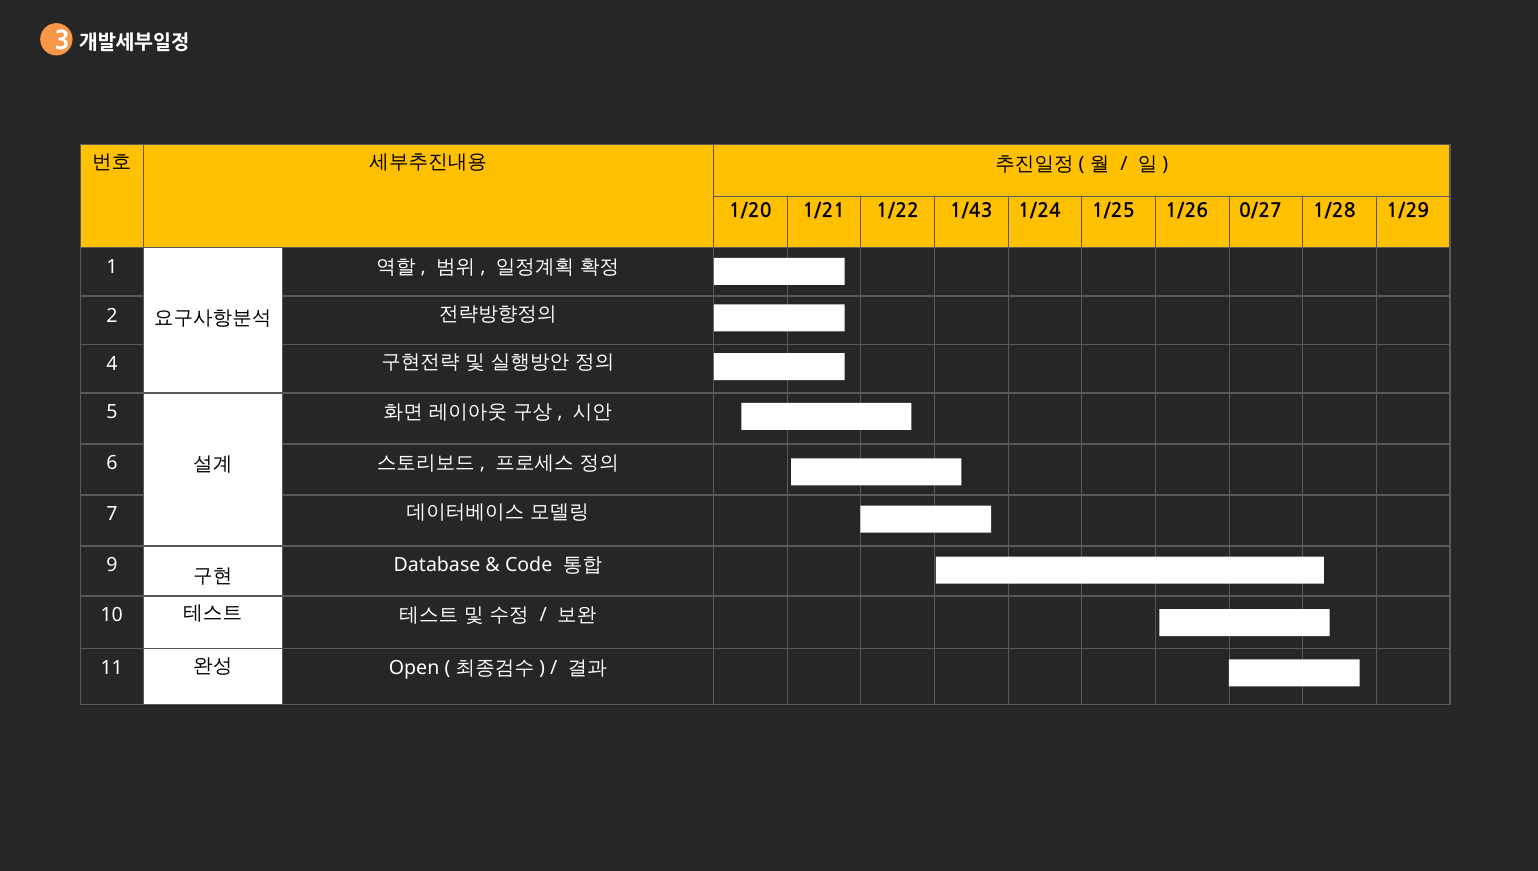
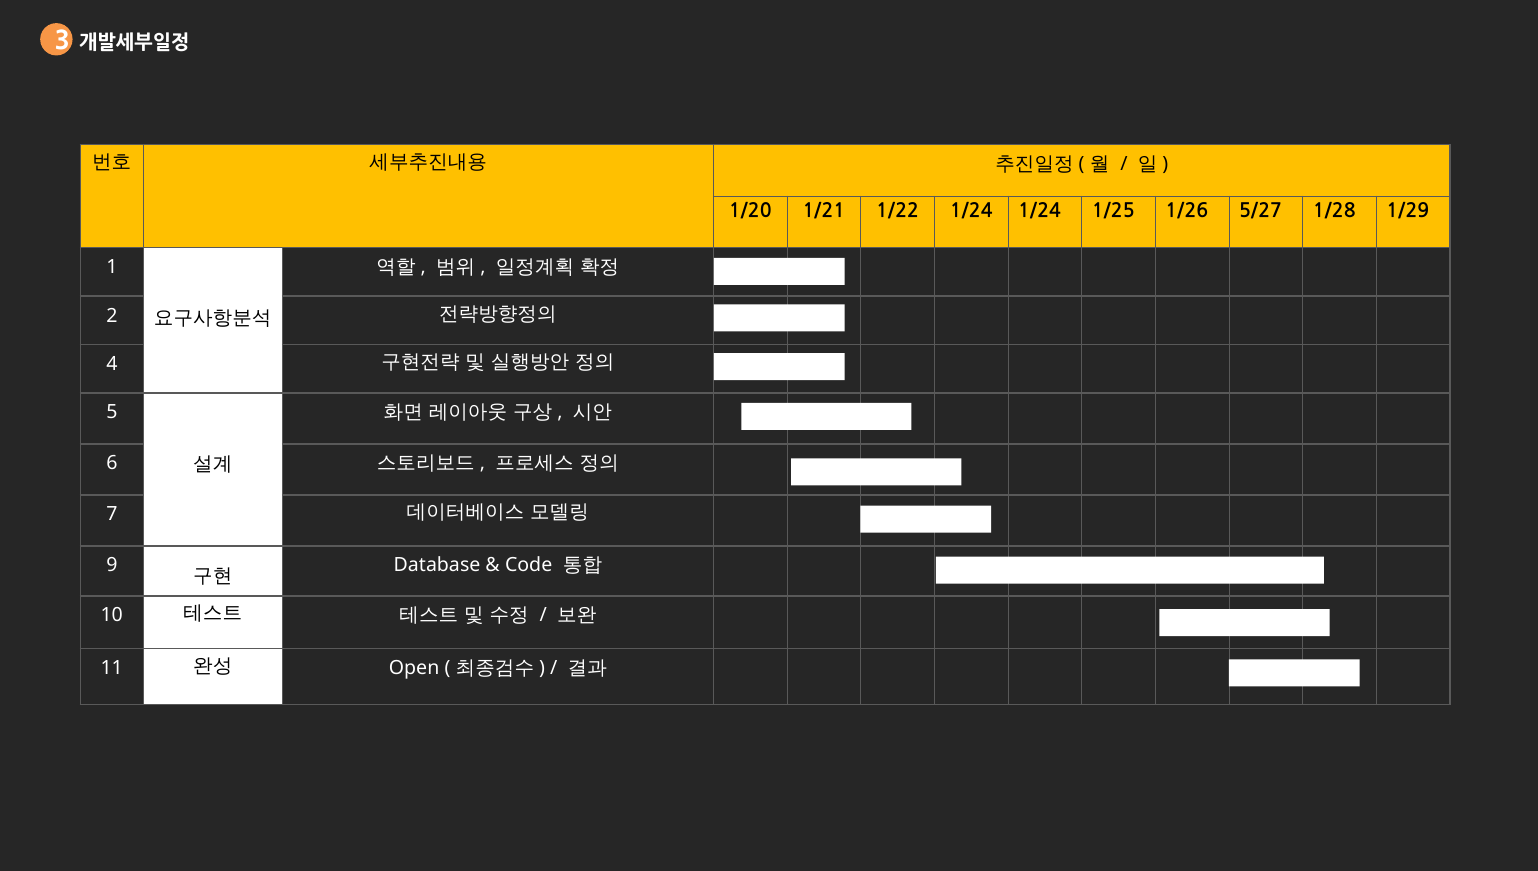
1/22 1/43: 1/43 -> 1/24
0/27: 0/27 -> 5/27
